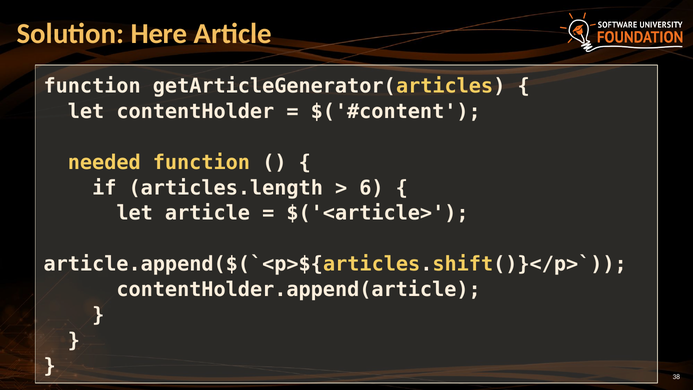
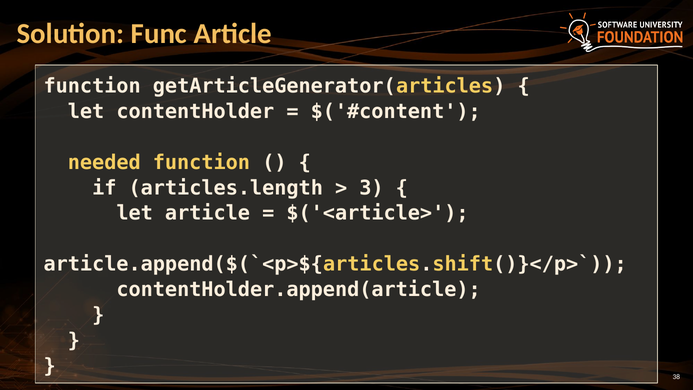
Here: Here -> Func
6: 6 -> 3
